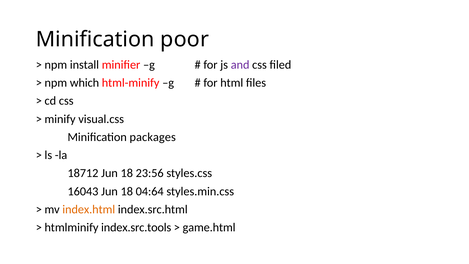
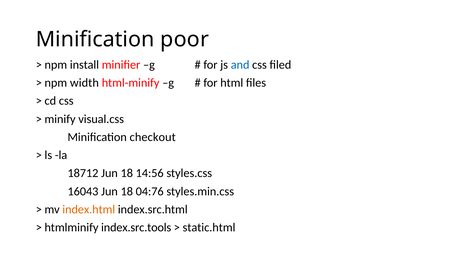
and colour: purple -> blue
which: which -> width
packages: packages -> checkout
23:56: 23:56 -> 14:56
04:64: 04:64 -> 04:76
game.html: game.html -> static.html
